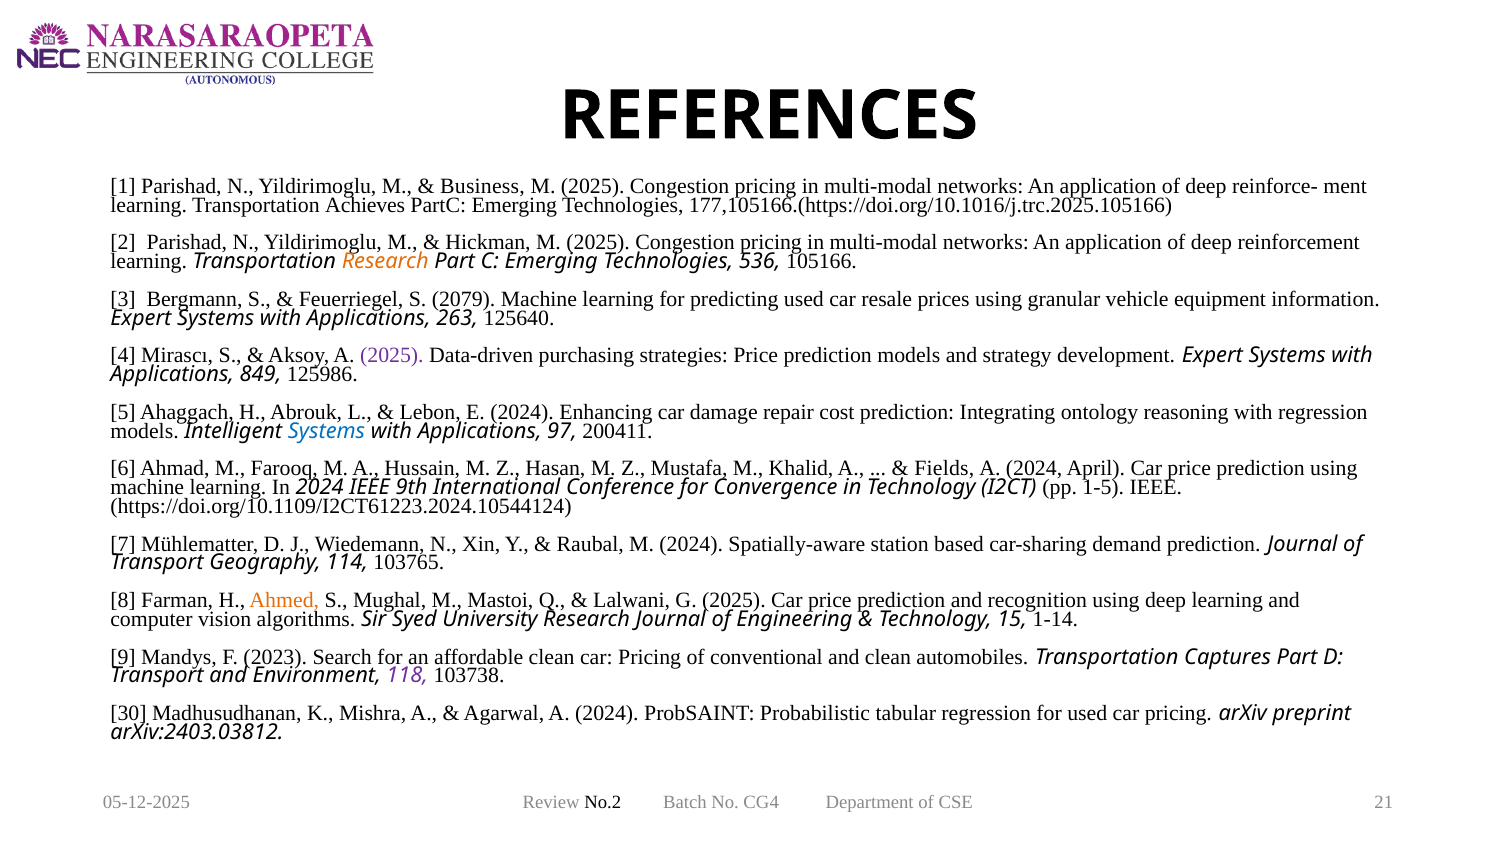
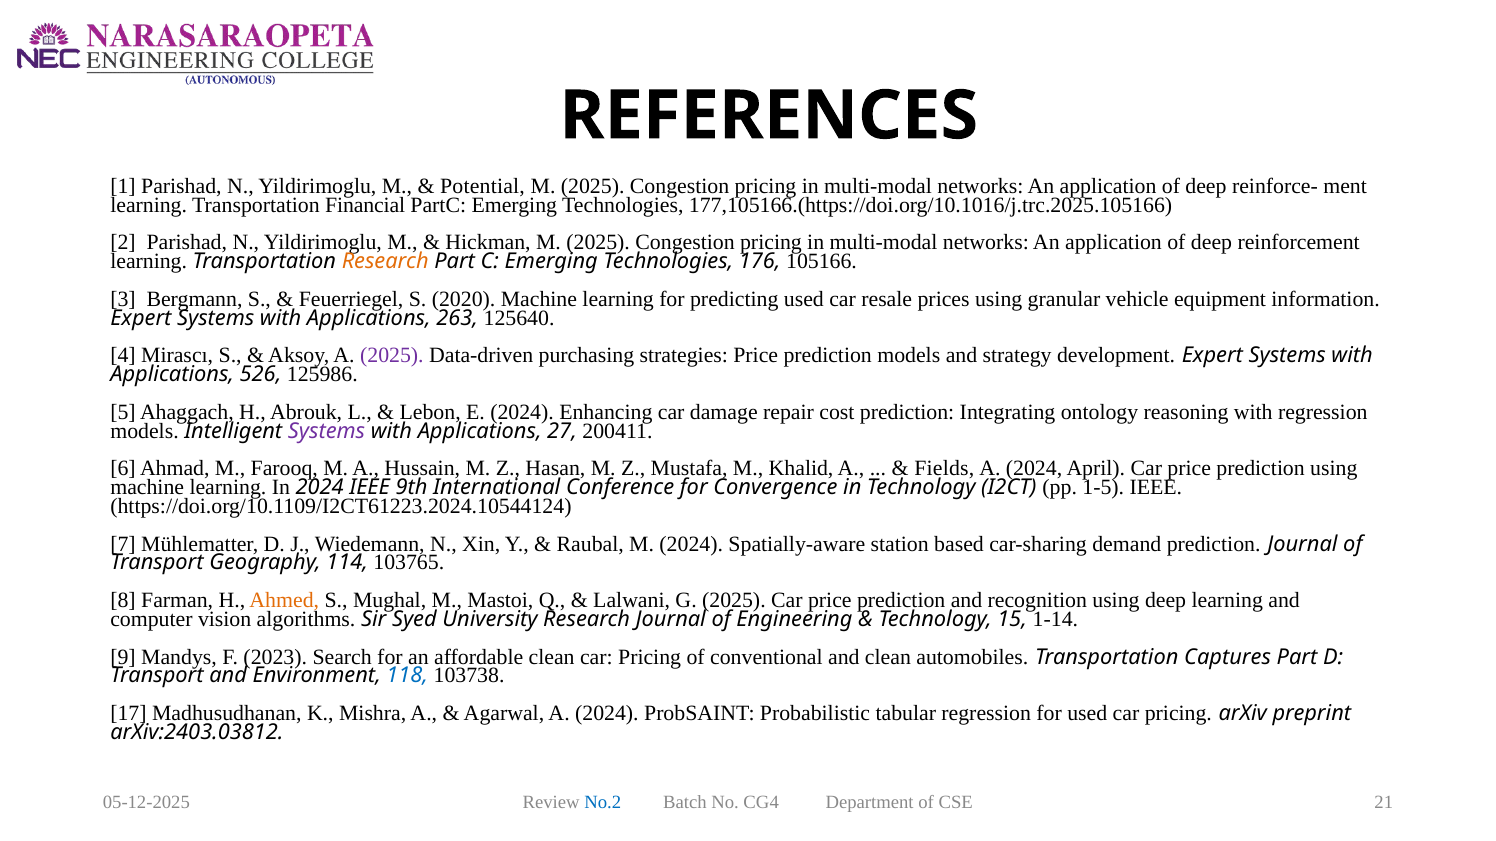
Business: Business -> Potential
Achieves: Achieves -> Financial
536: 536 -> 176
2079: 2079 -> 2020
849: 849 -> 526
Systems at (327, 431) colour: blue -> purple
97: 97 -> 27
118 colour: purple -> blue
30: 30 -> 17
No.2 colour: black -> blue
